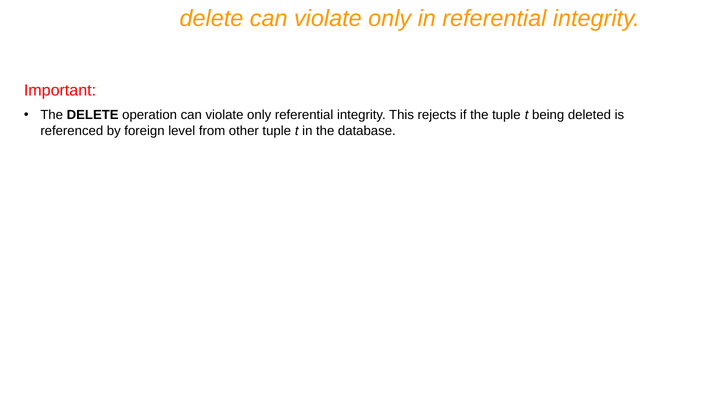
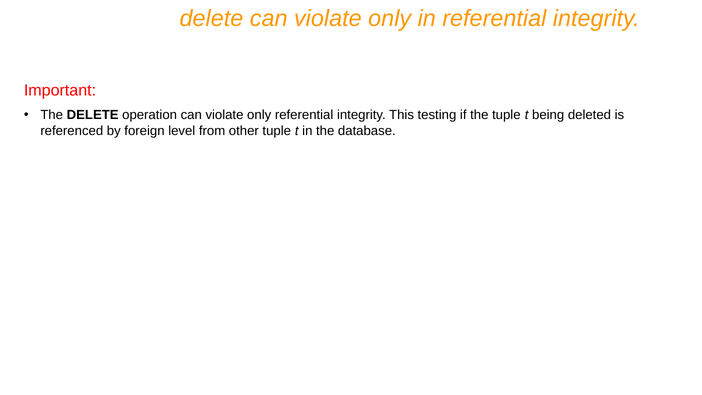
rejects: rejects -> testing
